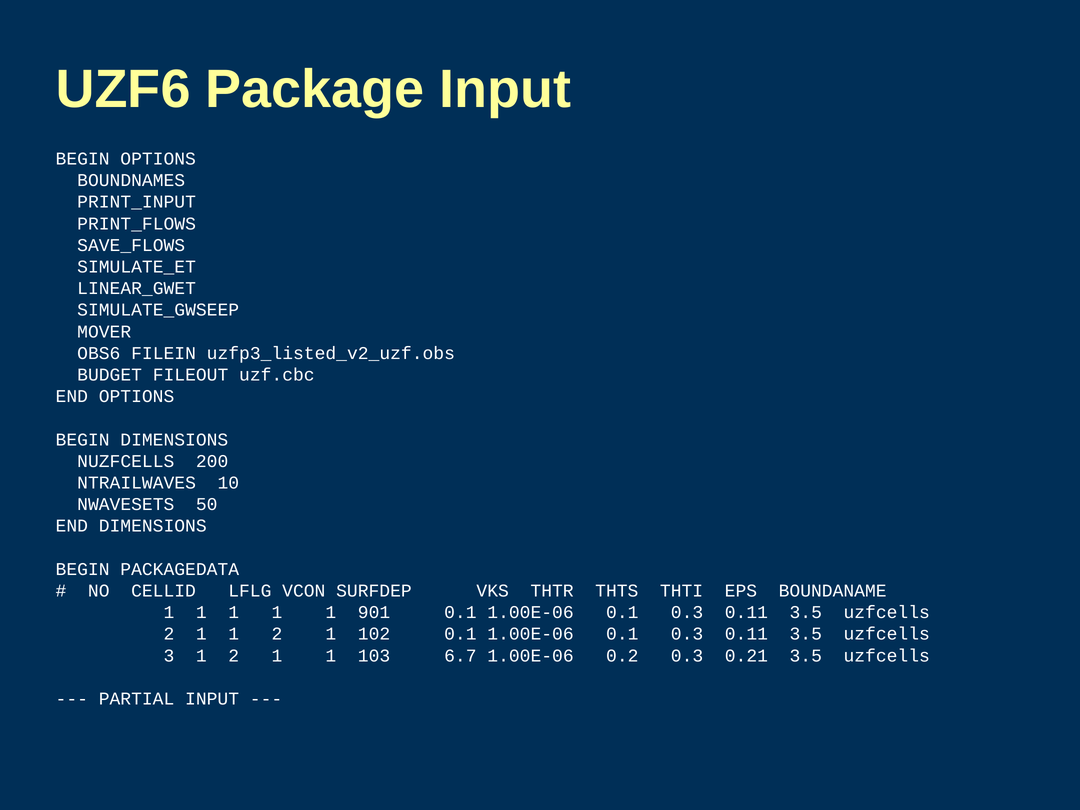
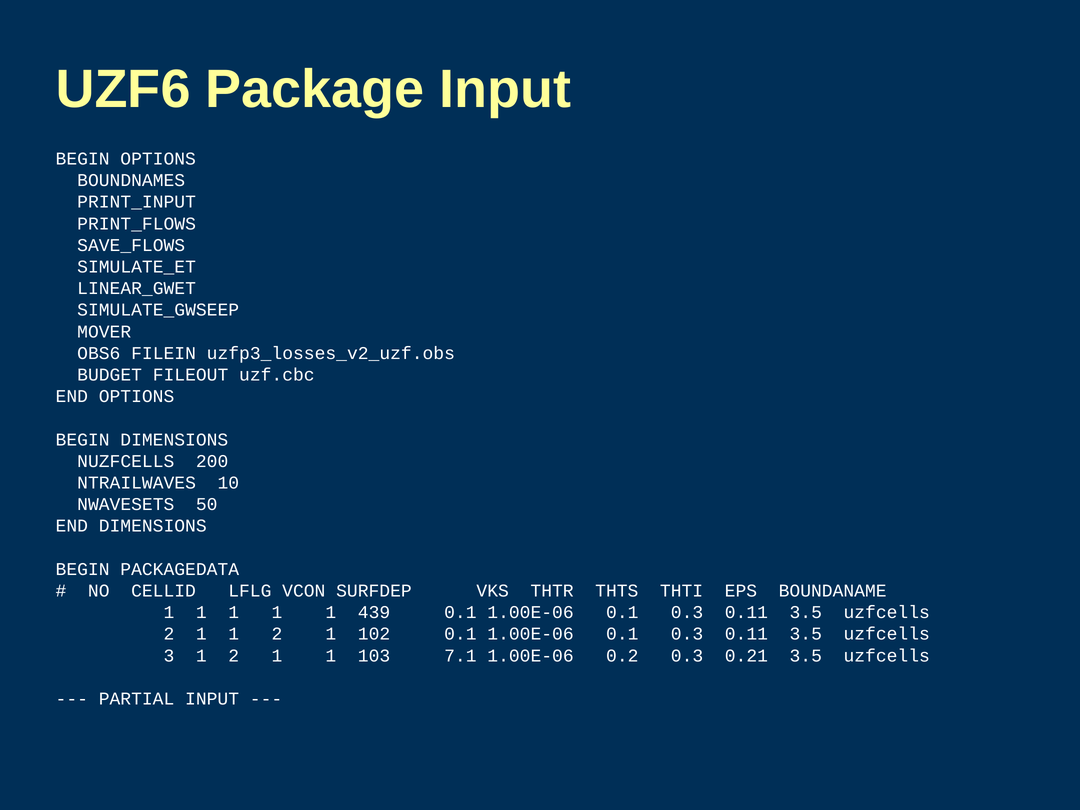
uzfp3_listed_v2_uzf.obs: uzfp3_listed_v2_uzf.obs -> uzfp3_losses_v2_uzf.obs
901: 901 -> 439
6.7: 6.7 -> 7.1
